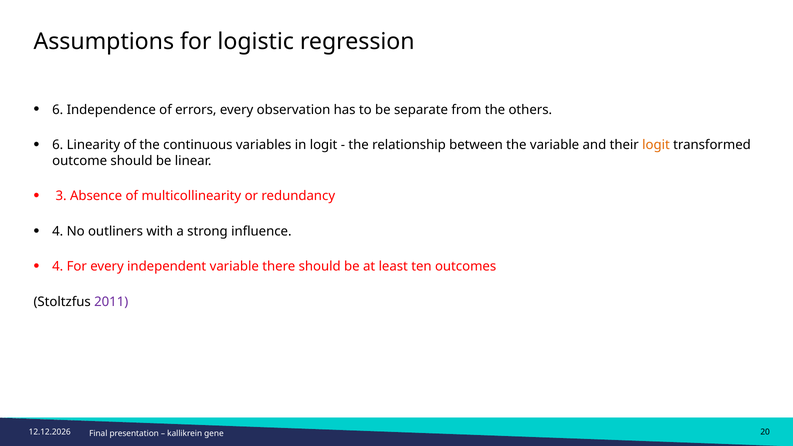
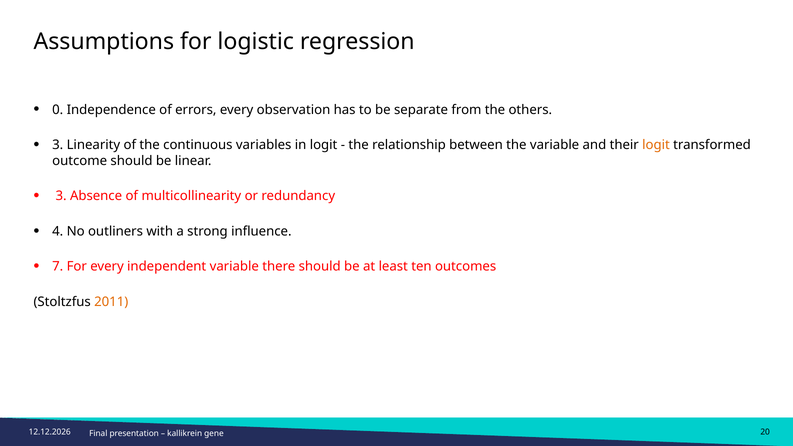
6 at (58, 110): 6 -> 0
6 at (58, 145): 6 -> 3
4 at (58, 267): 4 -> 7
2011 colour: purple -> orange
